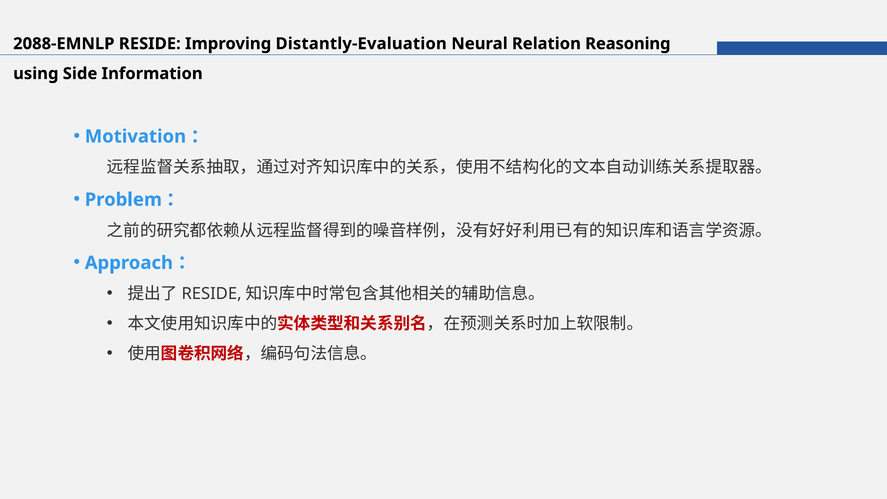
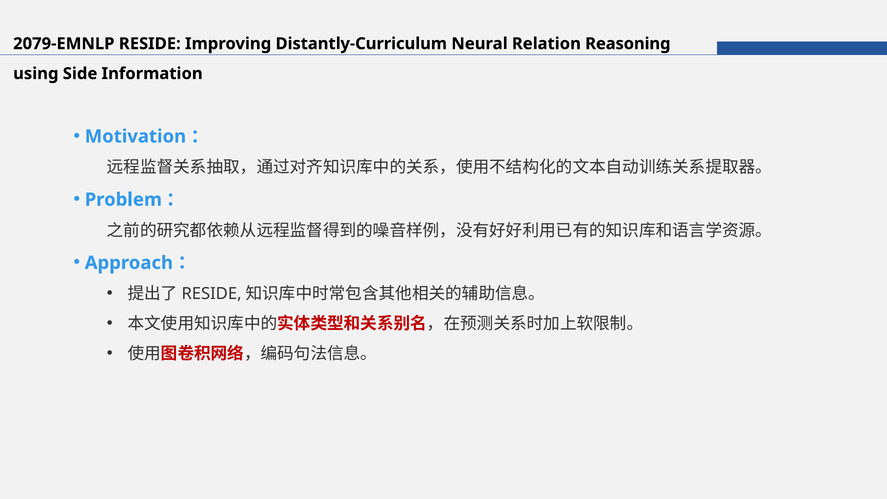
2088-EMNLP: 2088-EMNLP -> 2079-EMNLP
Distantly-Evaluation: Distantly-Evaluation -> Distantly-Curriculum
